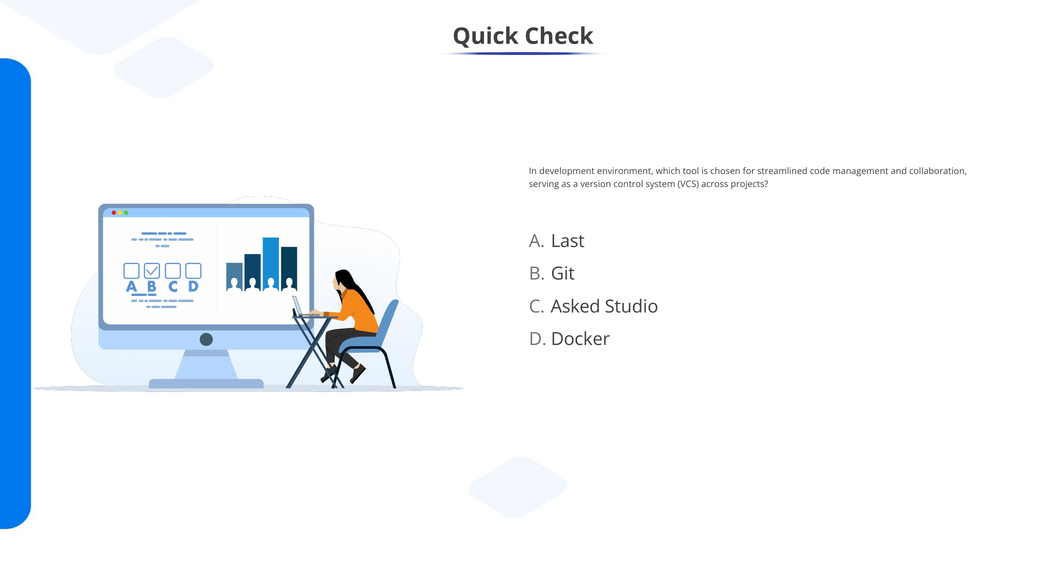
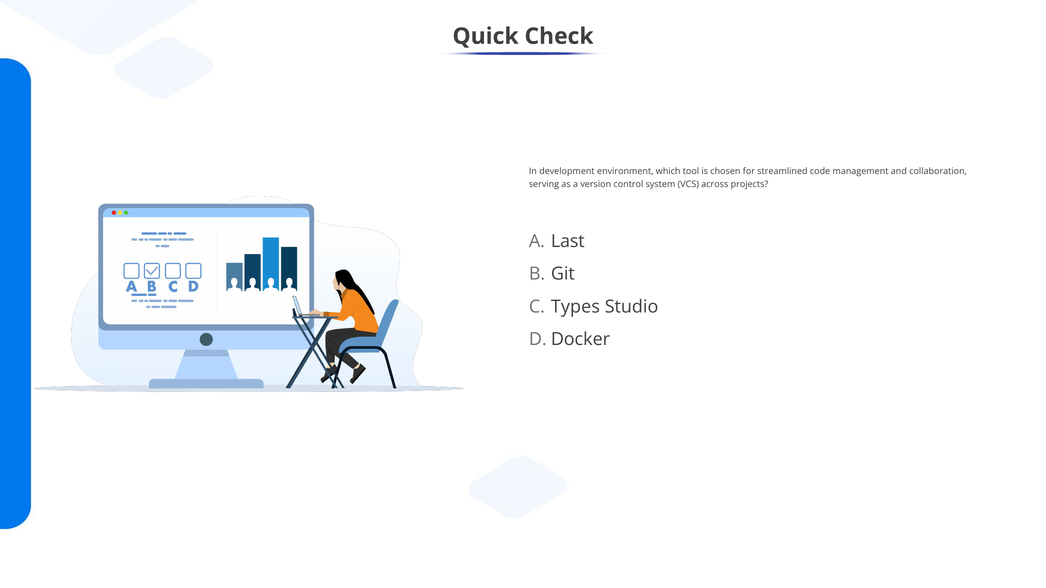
Asked: Asked -> Types
